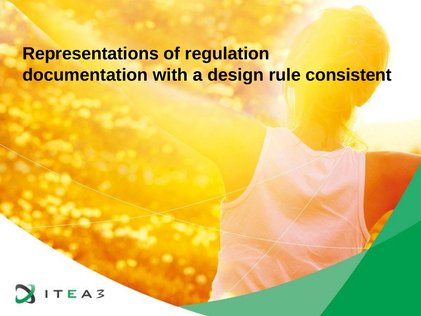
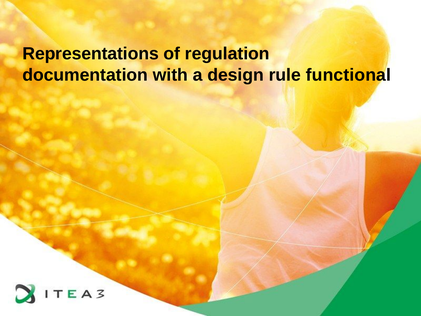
consistent: consistent -> functional
